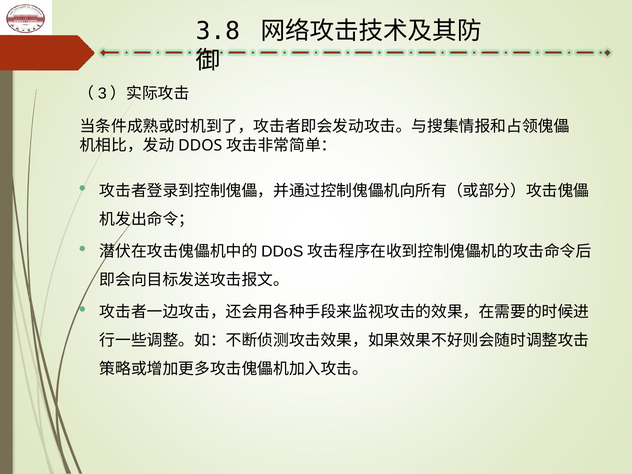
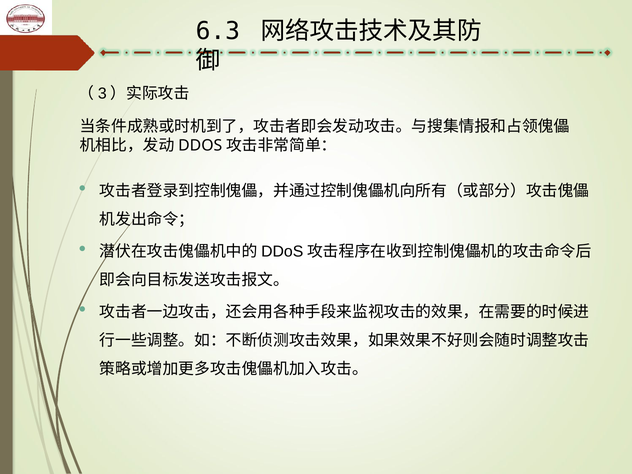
3.8: 3.8 -> 6.3
